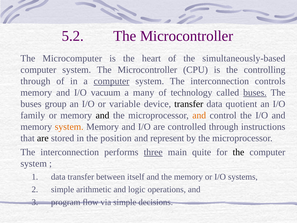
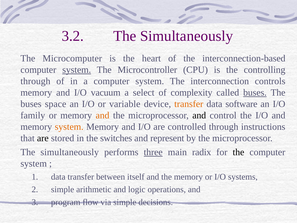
5.2: 5.2 -> 3.2
Microcontroller at (187, 36): Microcontroller -> Simultaneously
simultaneously-based: simultaneously-based -> interconnection-based
system at (77, 70) underline: none -> present
computer at (112, 81) underline: present -> none
many: many -> select
technology: technology -> complexity
group: group -> space
transfer at (189, 104) colour: black -> orange
quotient: quotient -> software
and at (103, 115) colour: black -> orange
and at (199, 115) colour: orange -> black
position: position -> switches
interconnection at (70, 152): interconnection -> simultaneously
quite: quite -> radix
